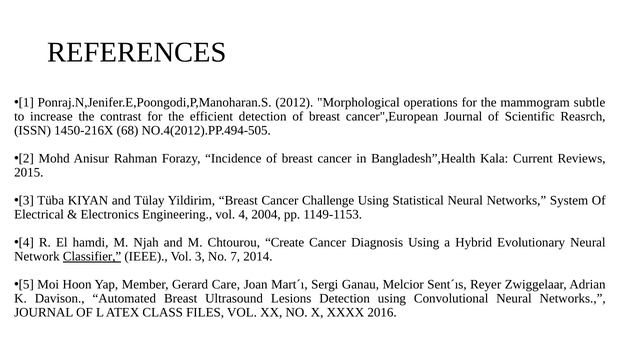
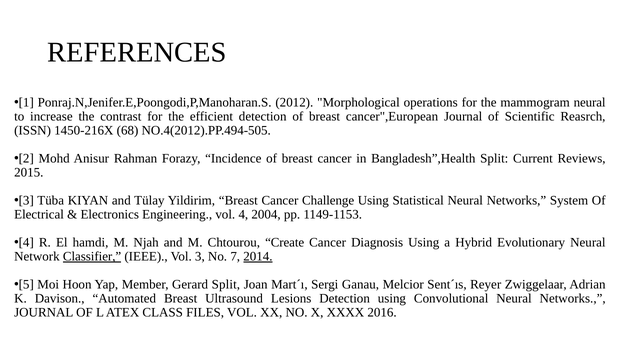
mammogram subtle: subtle -> neural
Bangladesh”,Health Kala: Kala -> Split
2014 underline: none -> present
Gerard Care: Care -> Split
